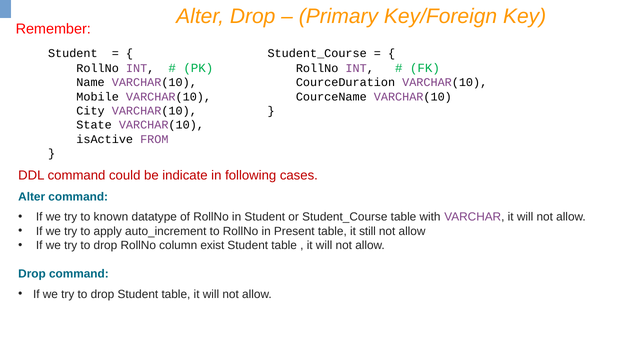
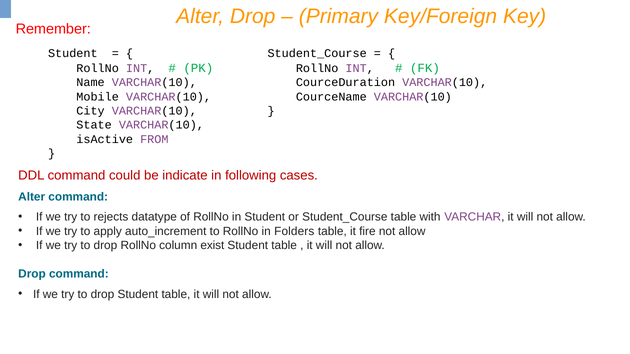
known: known -> rejects
Present: Present -> Folders
still: still -> fire
